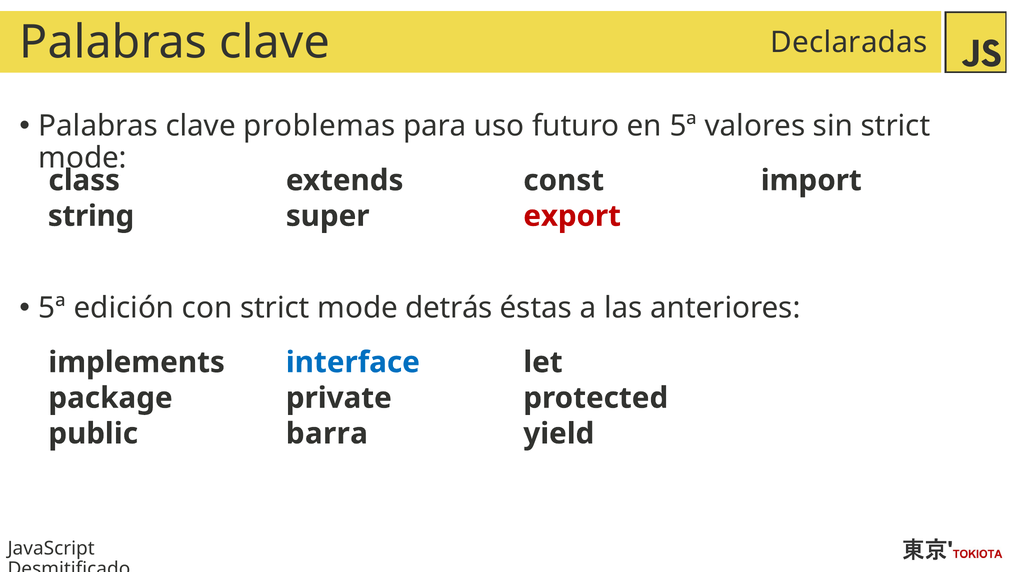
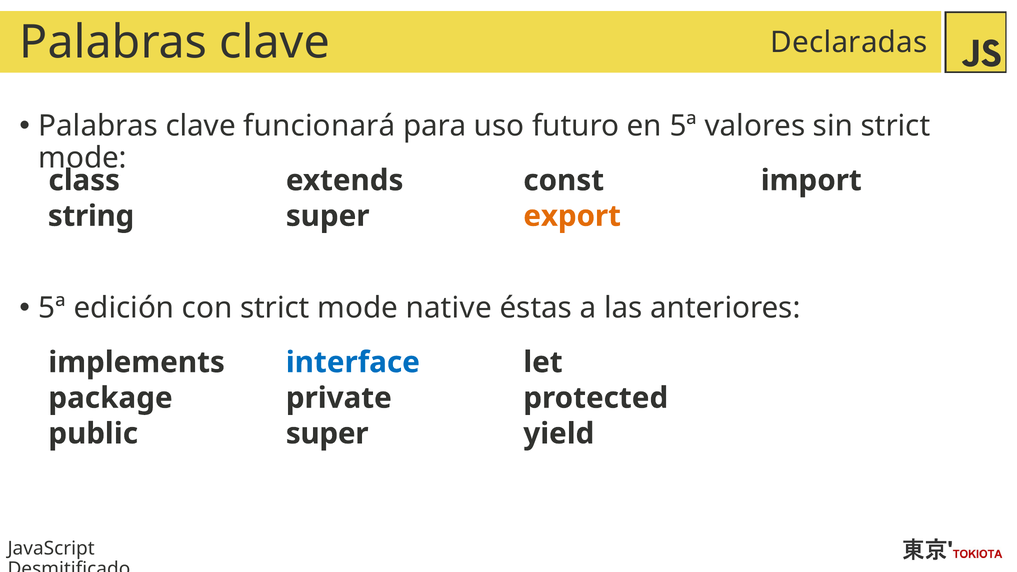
problemas: problemas -> funcionará
export colour: red -> orange
detrás: detrás -> native
barra at (327, 434): barra -> super
